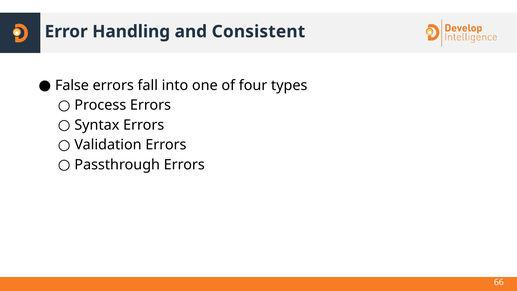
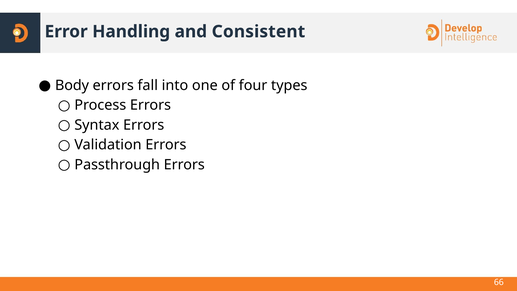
False: False -> Body
